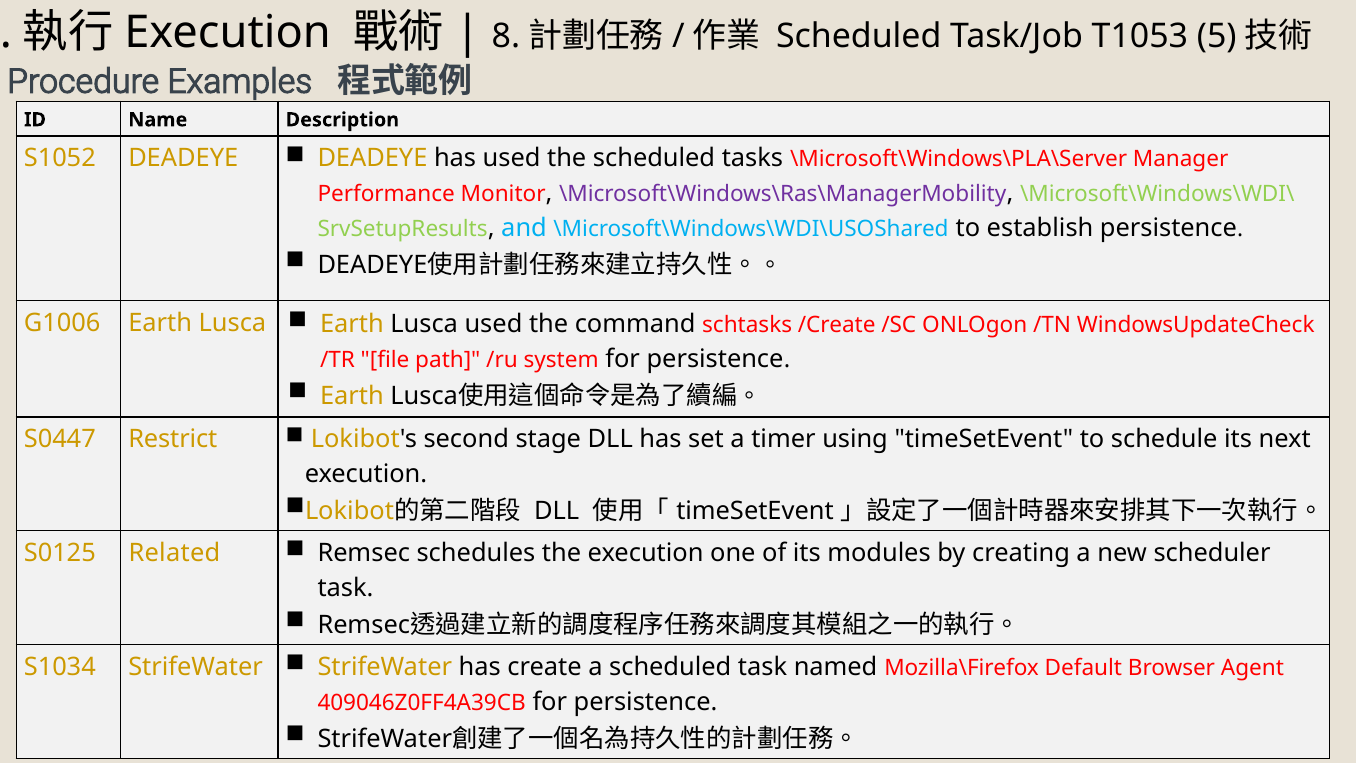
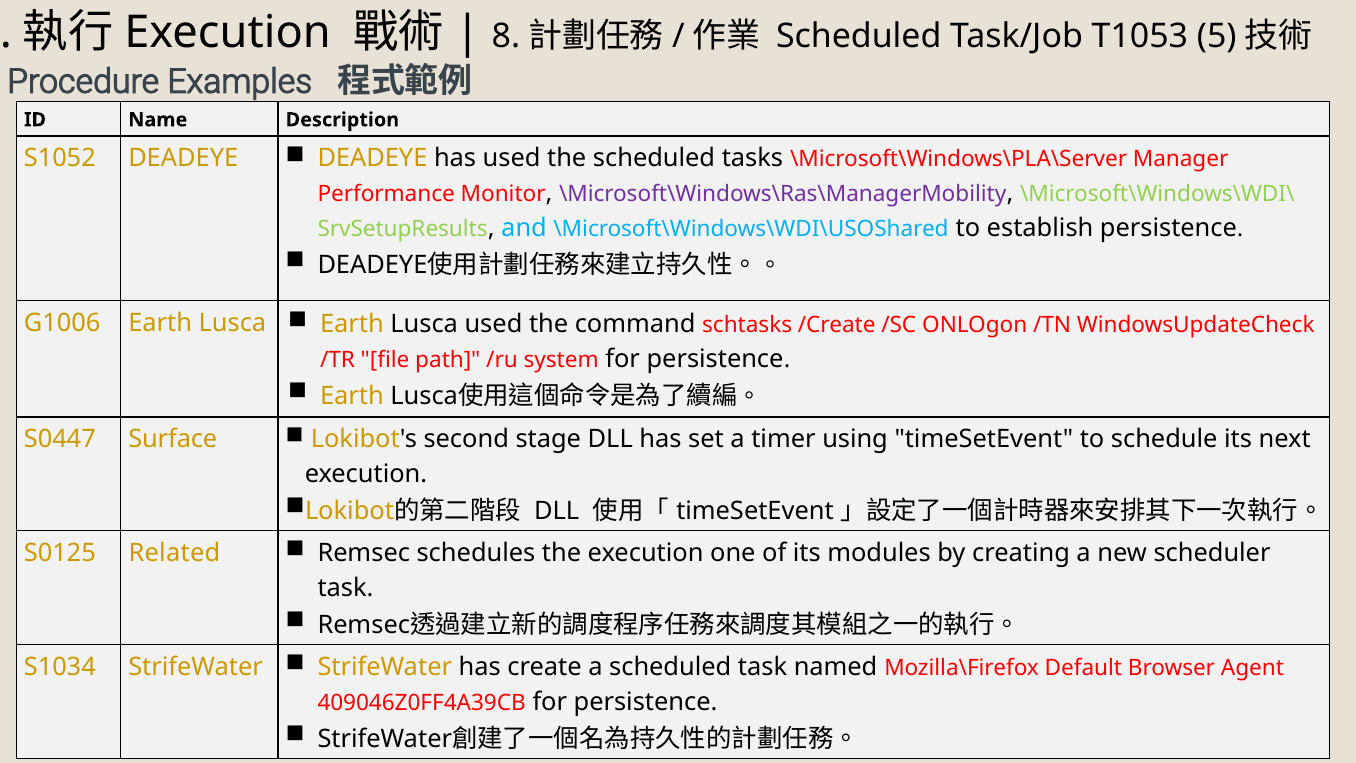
Restrict: Restrict -> Surface
